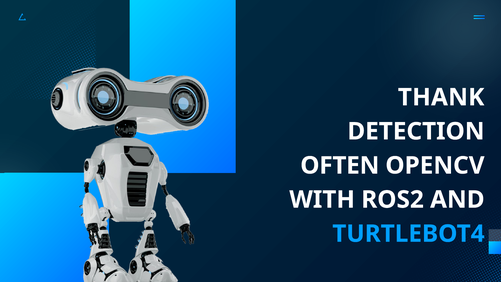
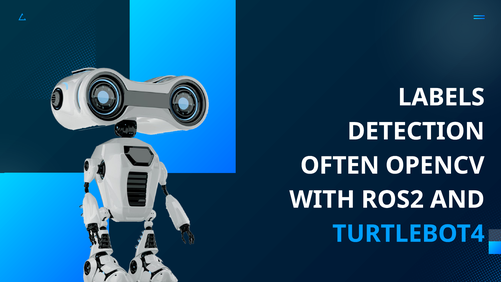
THANK: THANK -> LABELS
